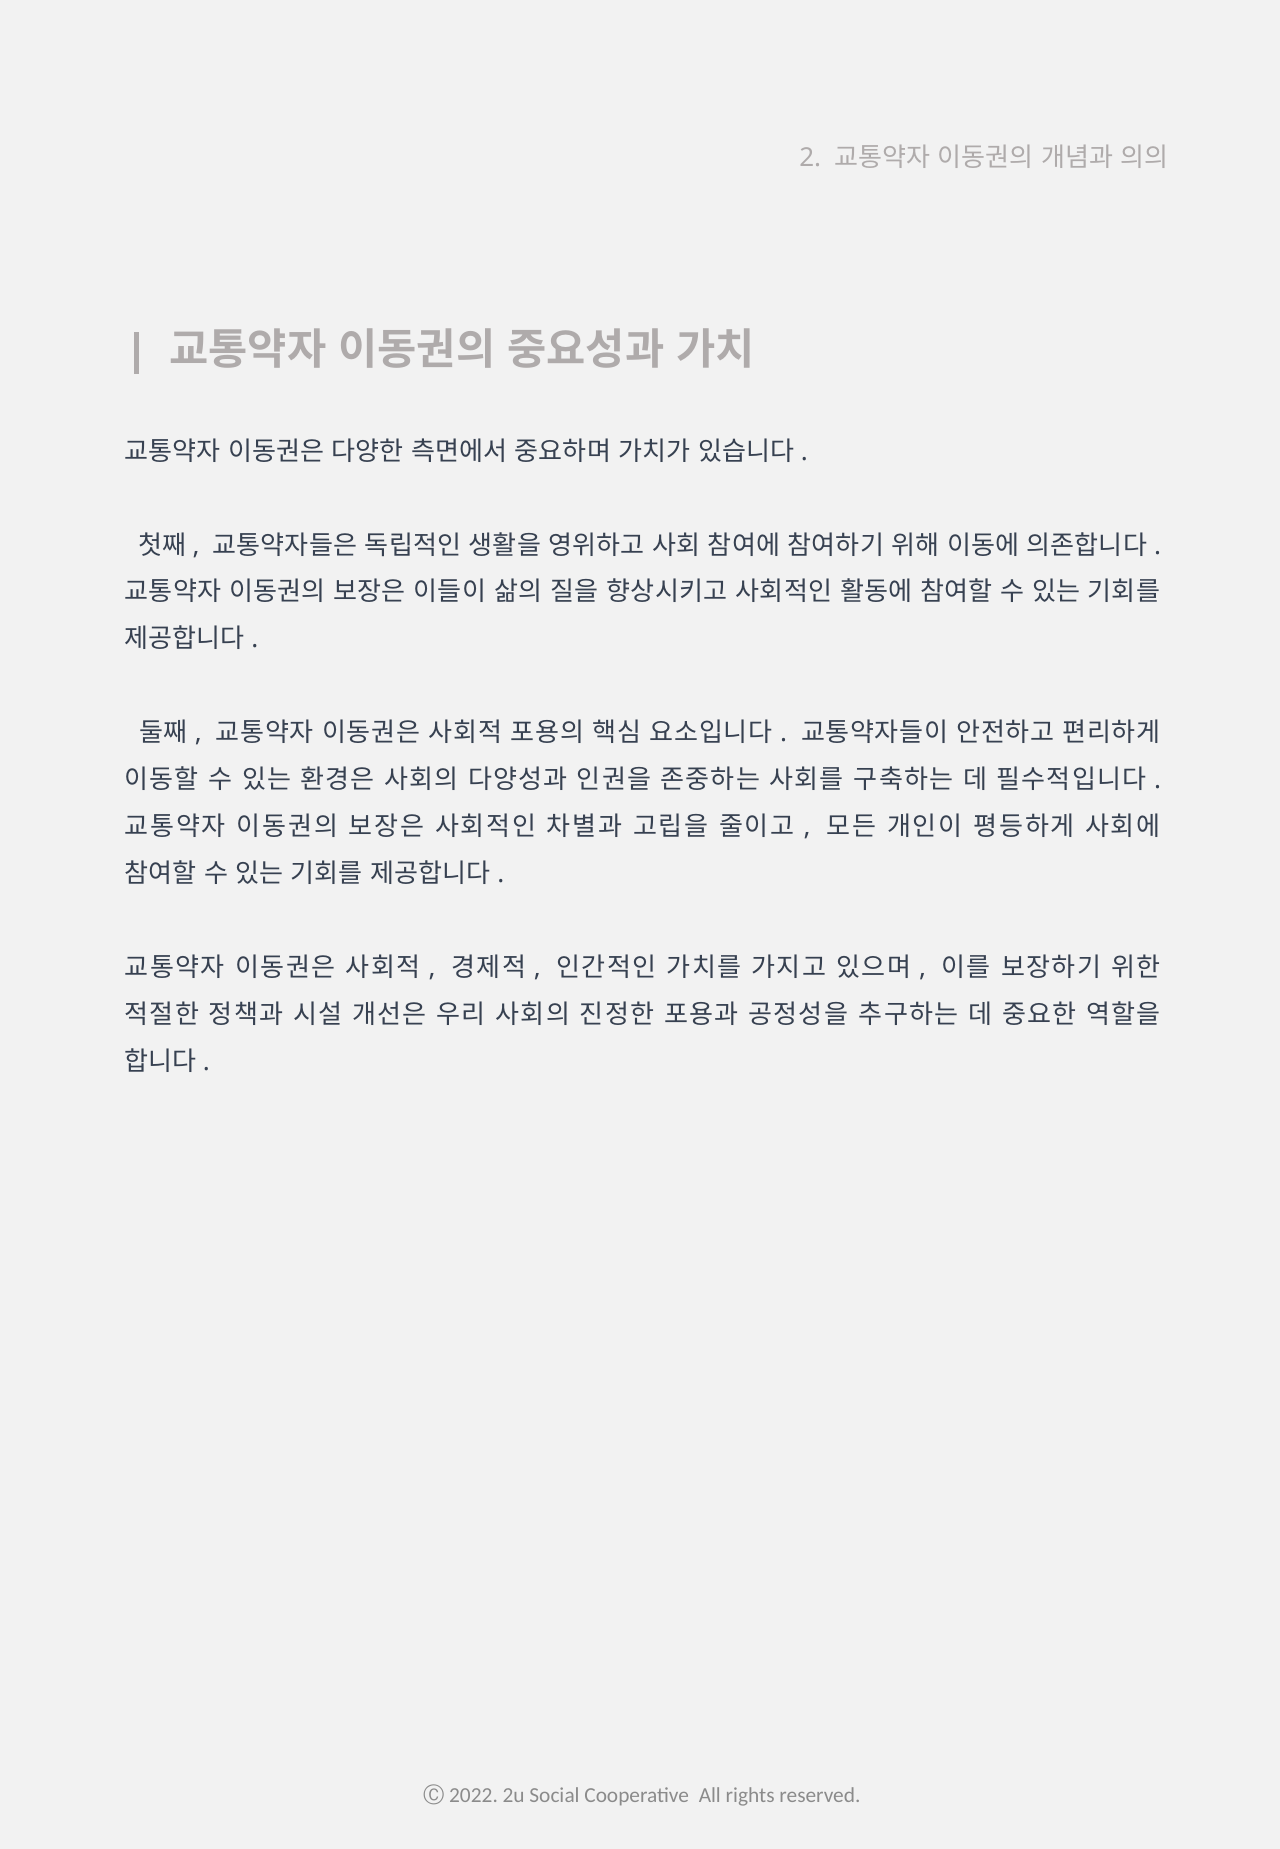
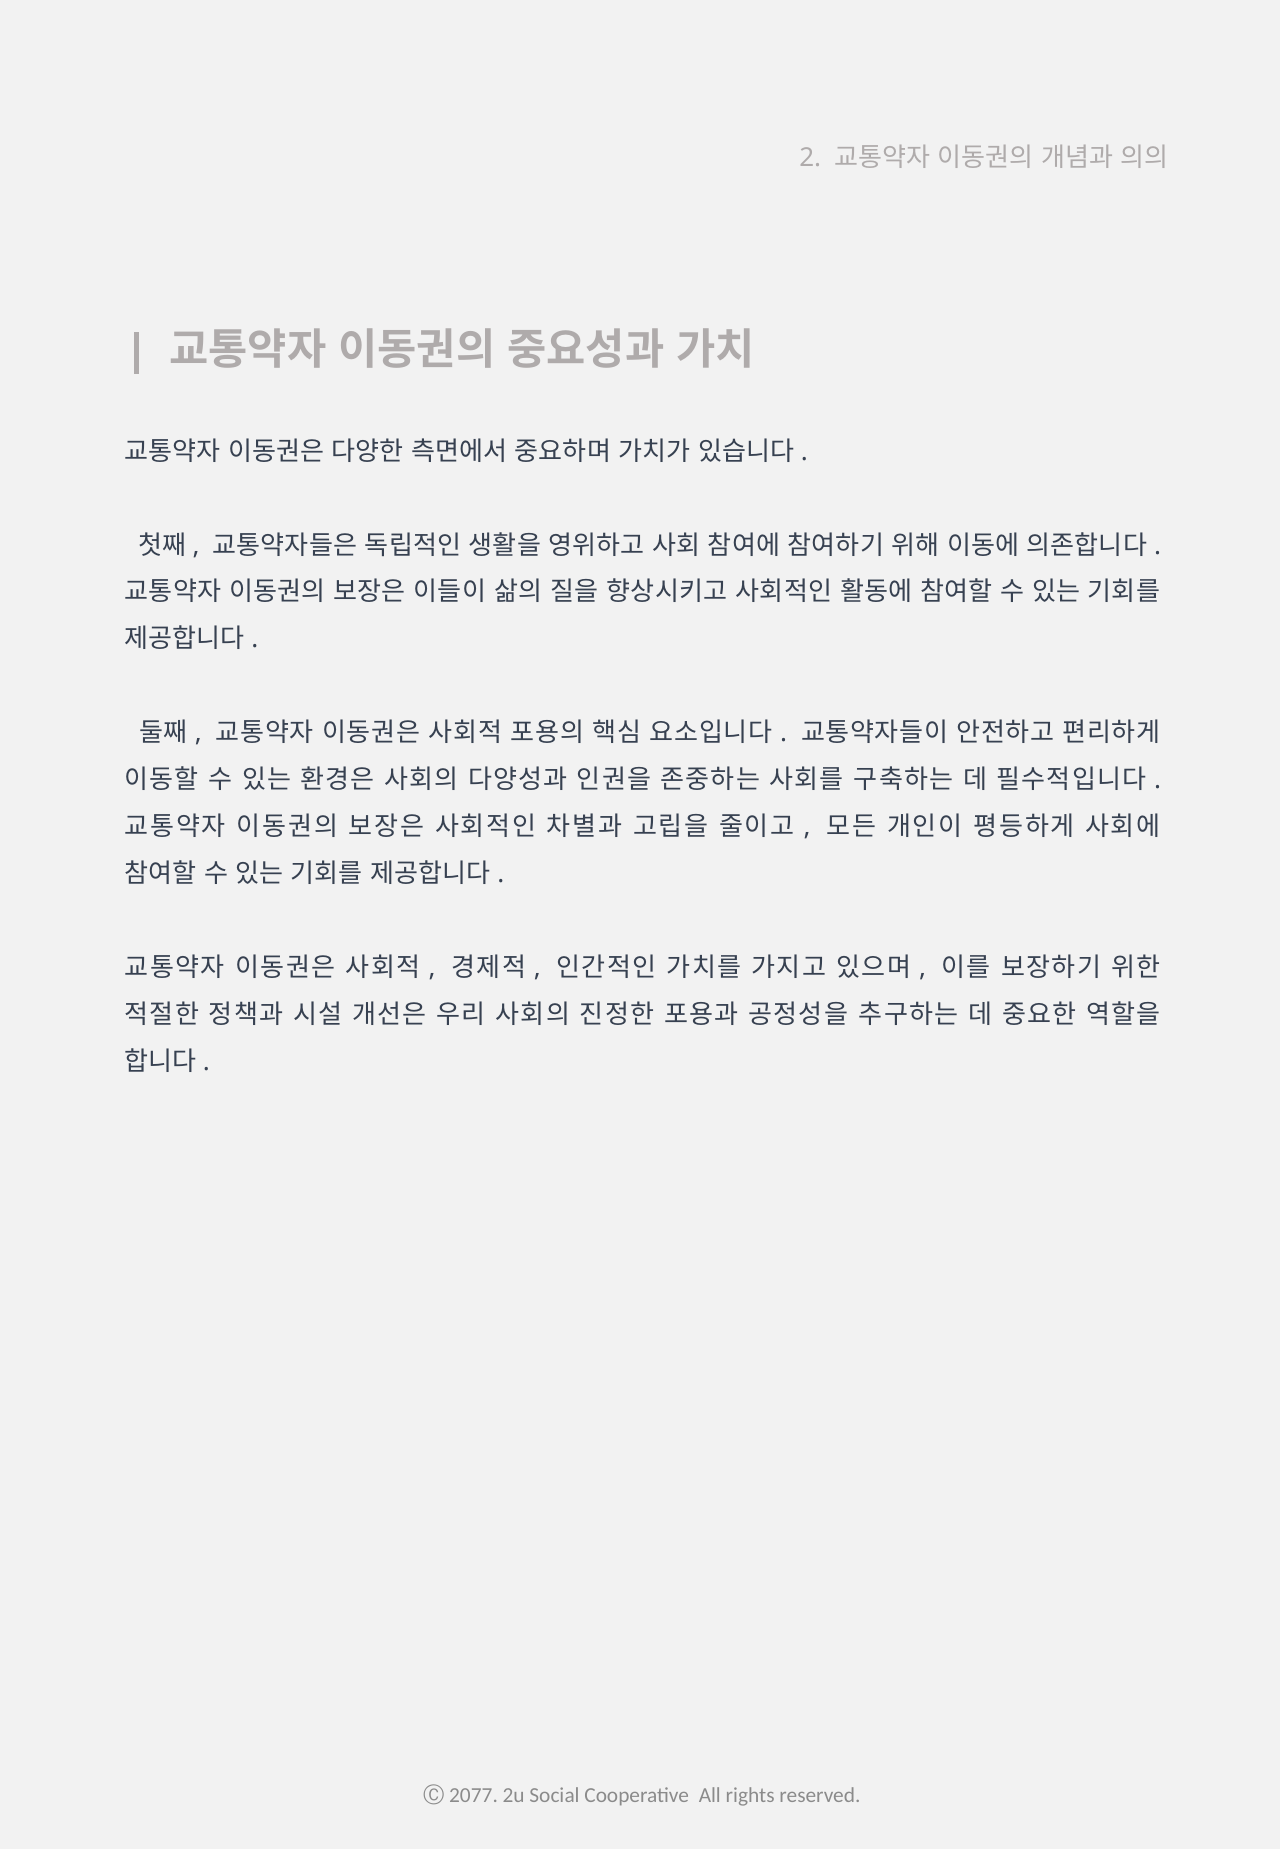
2022: 2022 -> 2077
